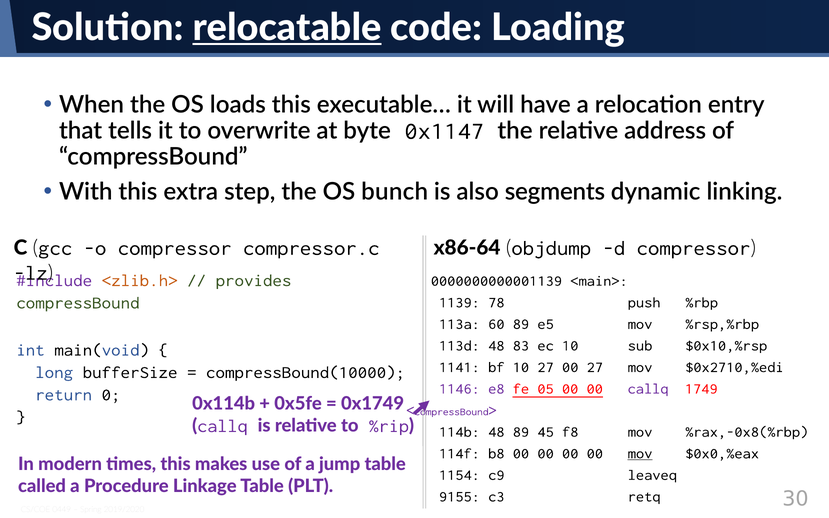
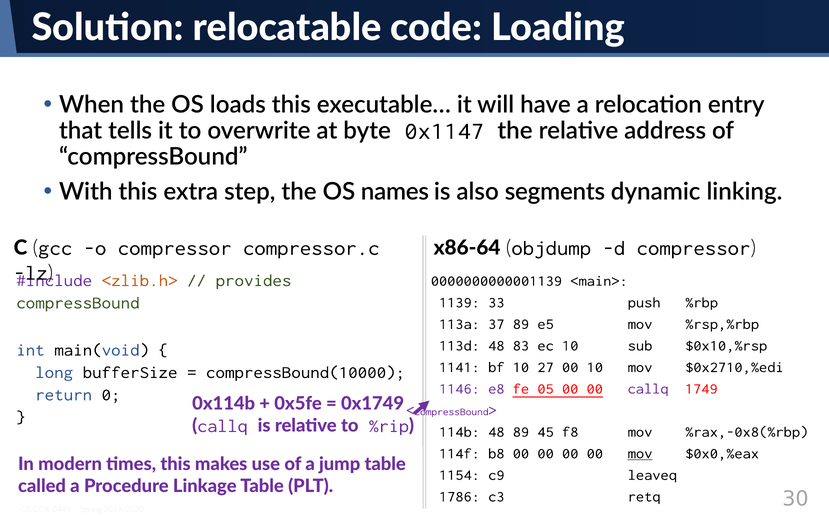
relocatable underline: present -> none
bunch: bunch -> names
78: 78 -> 33
60: 60 -> 37
00 27: 27 -> 10
9155: 9155 -> 1786
